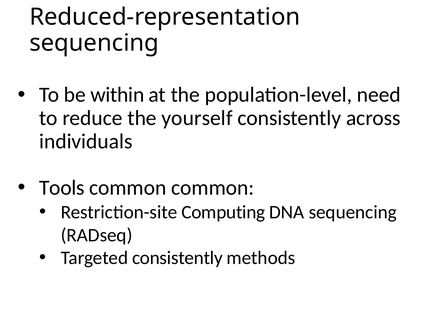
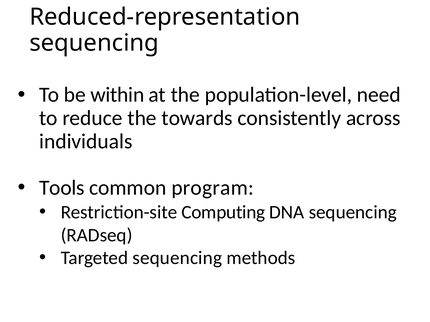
yourself: yourself -> towards
common common: common -> program
Targeted consistently: consistently -> sequencing
